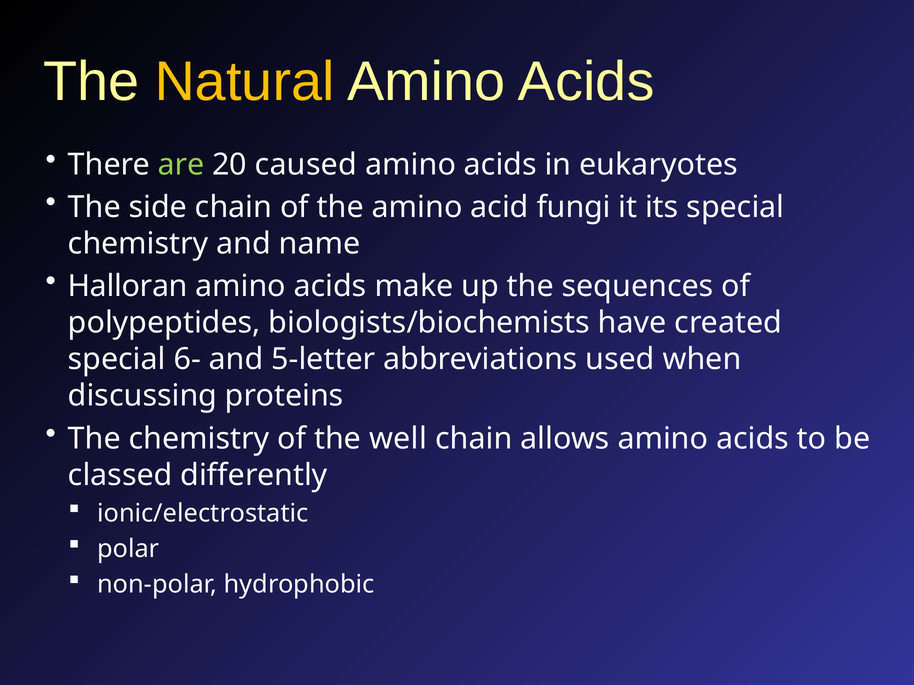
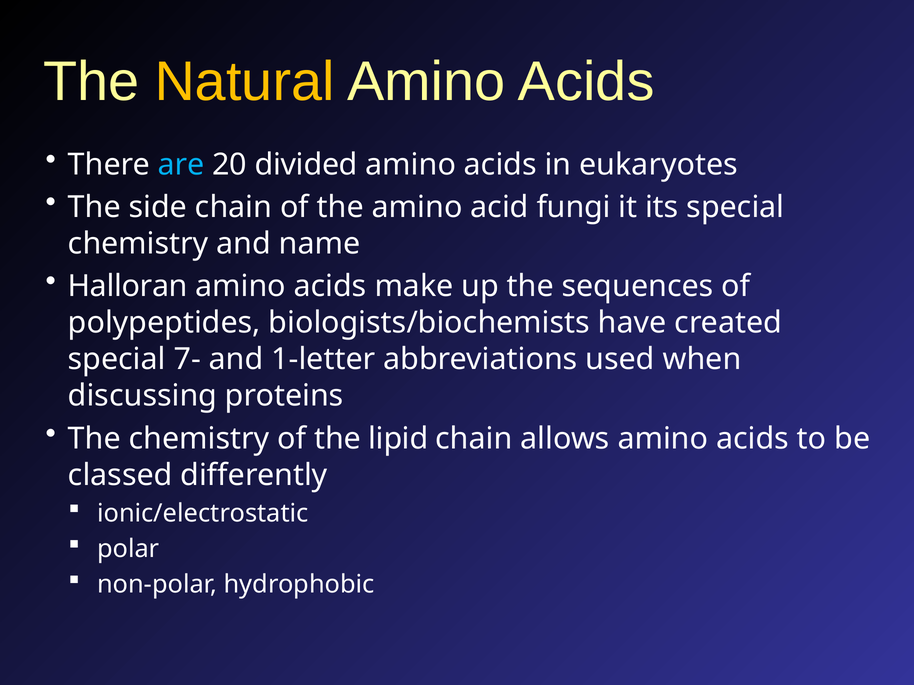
are colour: light green -> light blue
caused: caused -> divided
6-: 6- -> 7-
5-letter: 5-letter -> 1-letter
well: well -> lipid
